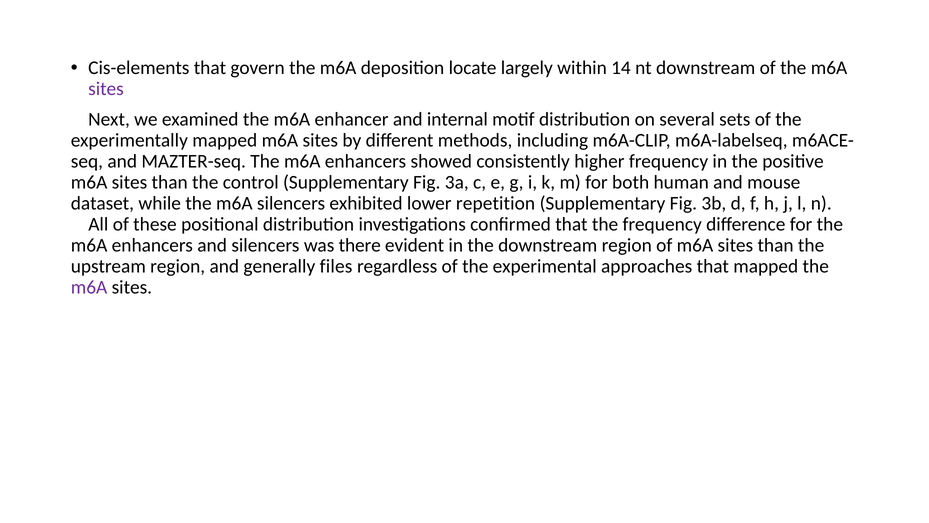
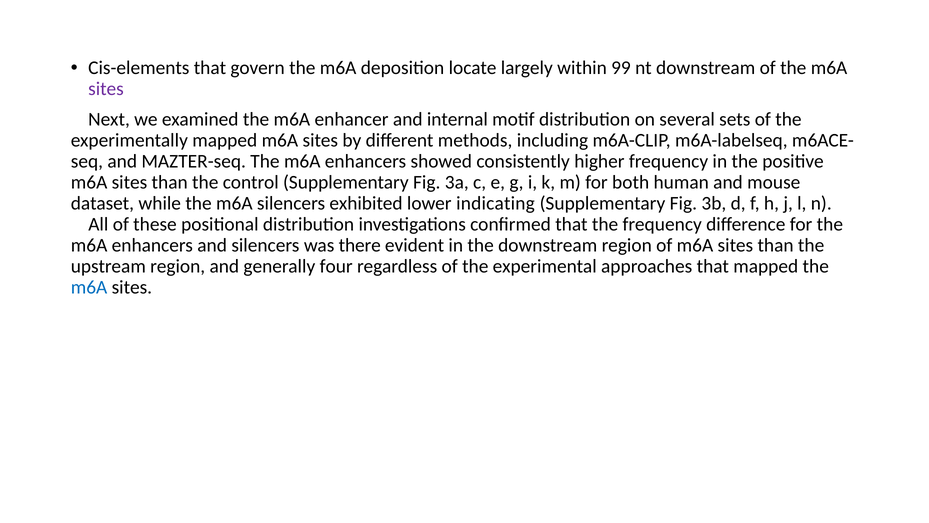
14: 14 -> 99
repetition: repetition -> indicating
files: files -> four
m6A at (89, 287) colour: purple -> blue
